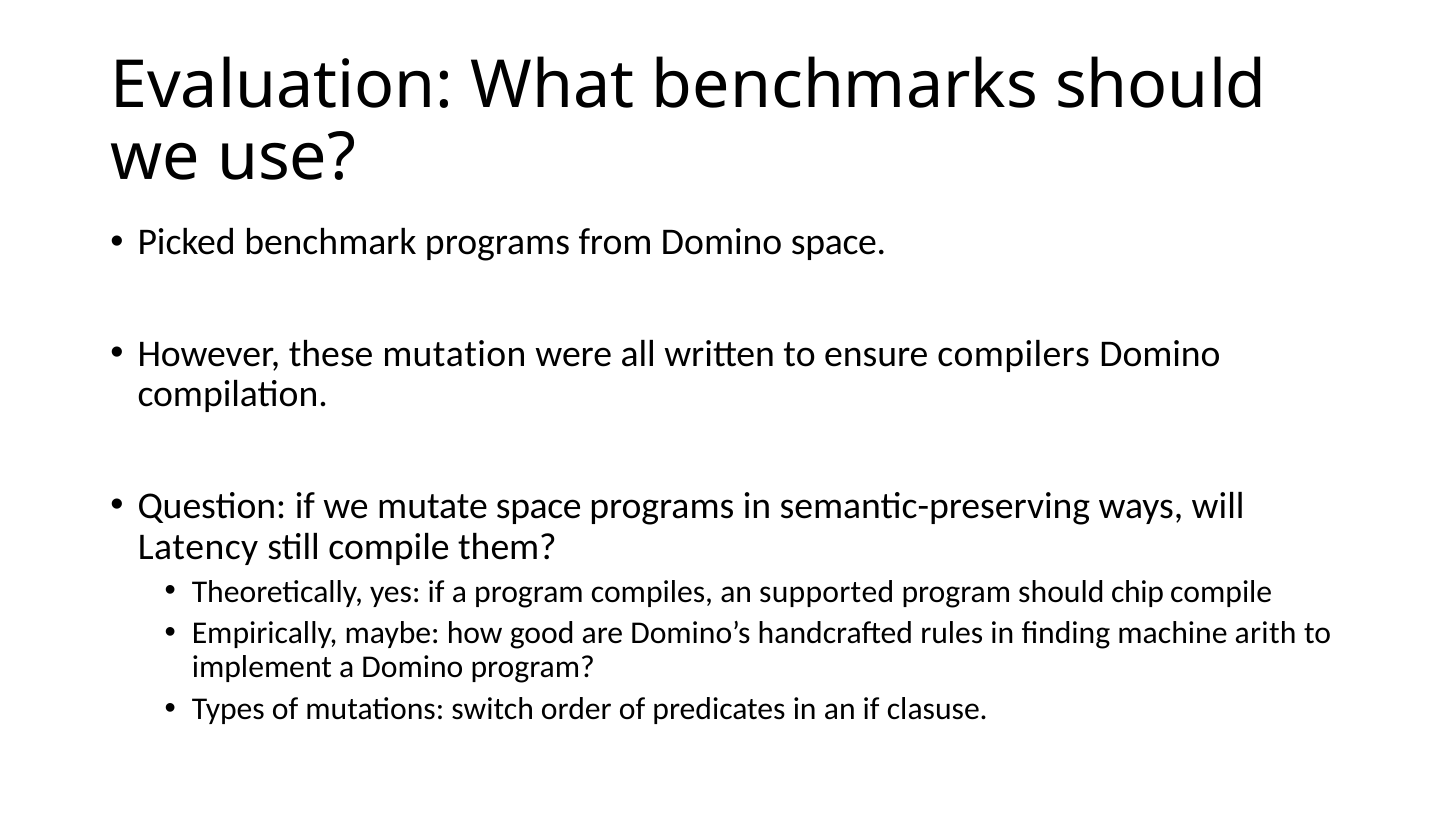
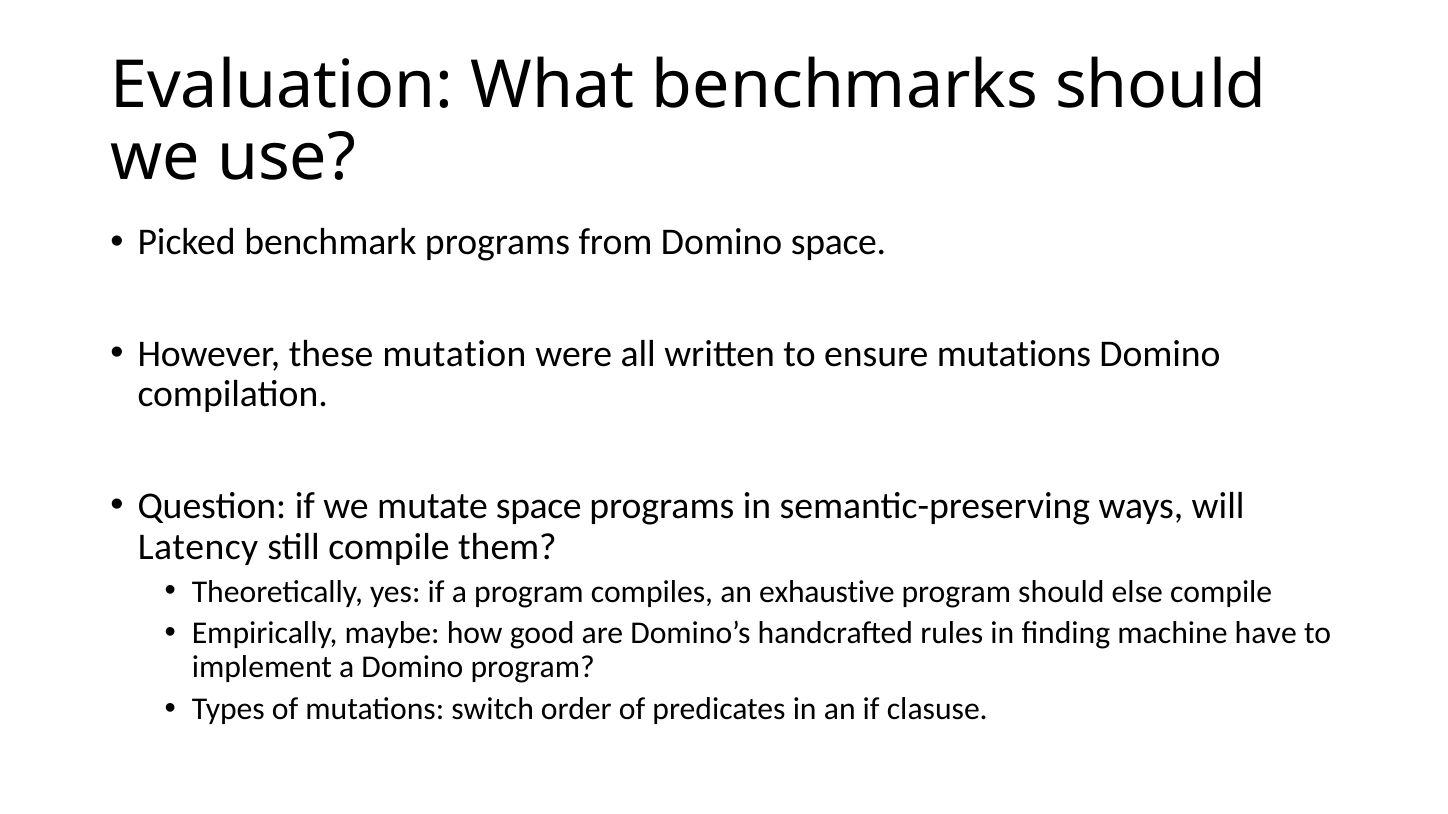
ensure compilers: compilers -> mutations
supported: supported -> exhaustive
chip: chip -> else
arith: arith -> have
